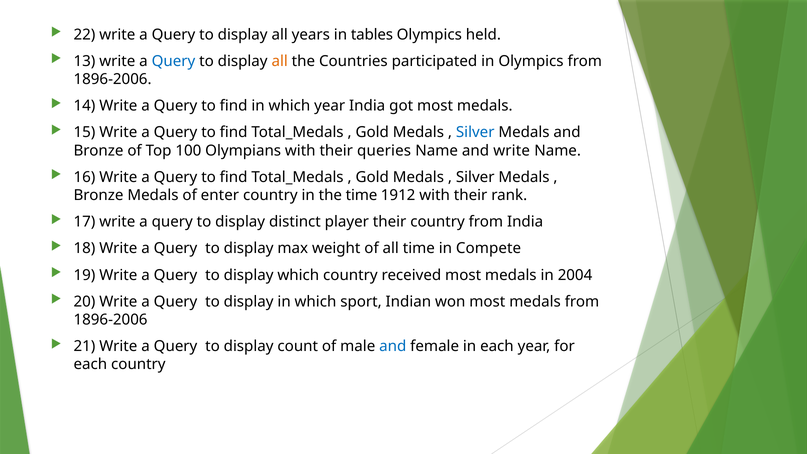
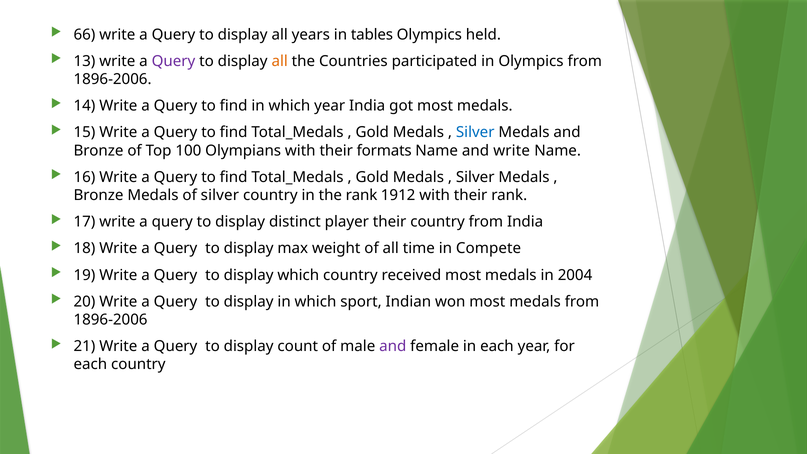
22: 22 -> 66
Query at (173, 61) colour: blue -> purple
queries: queries -> formats
of enter: enter -> silver
the time: time -> rank
and at (393, 346) colour: blue -> purple
